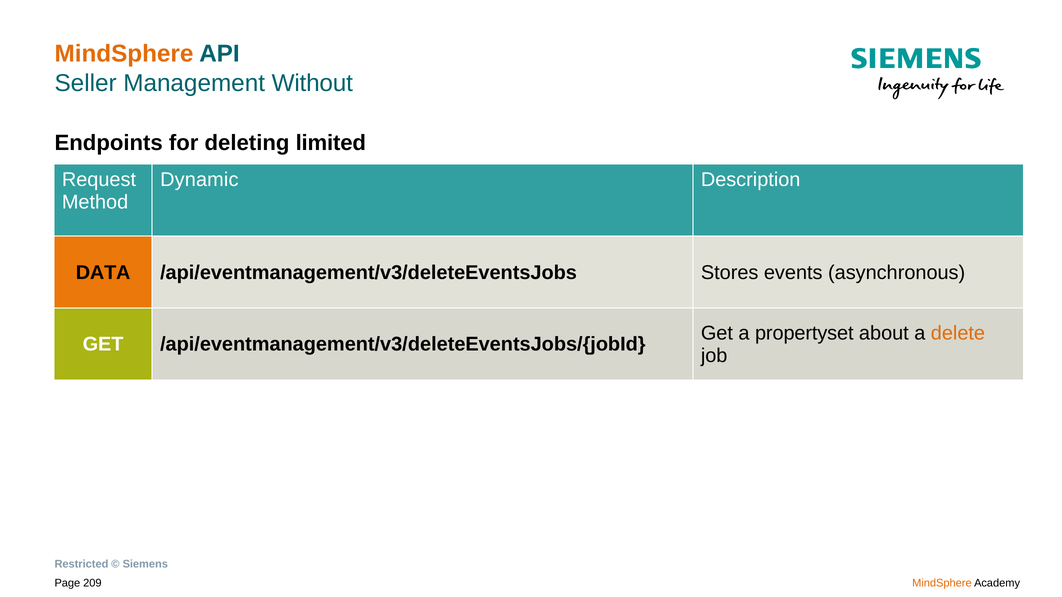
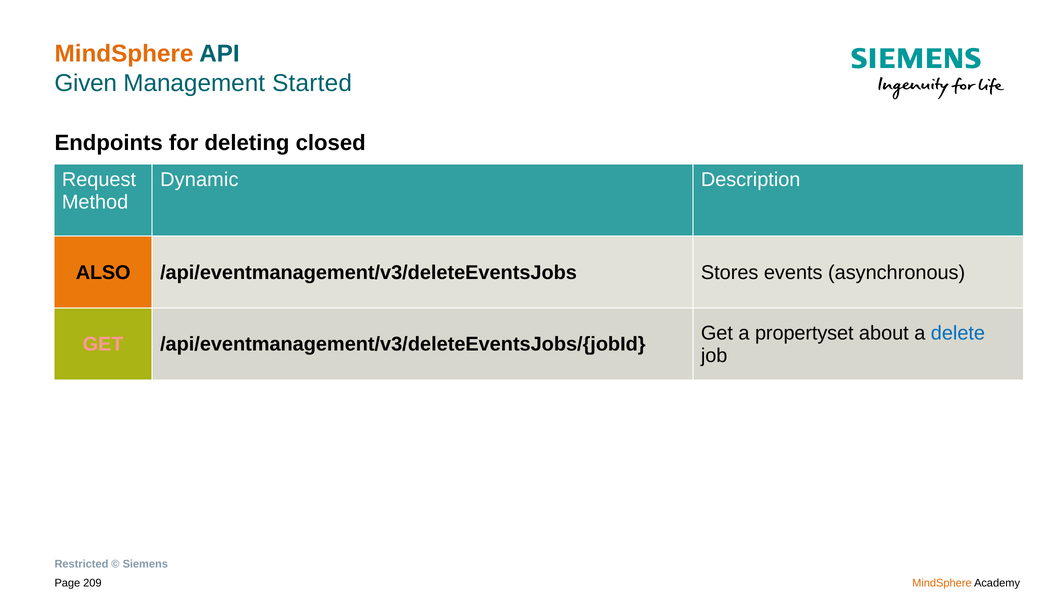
Seller: Seller -> Given
Without: Without -> Started
limited: limited -> closed
DATA: DATA -> ALSO
delete colour: orange -> blue
GET at (103, 345) colour: white -> pink
